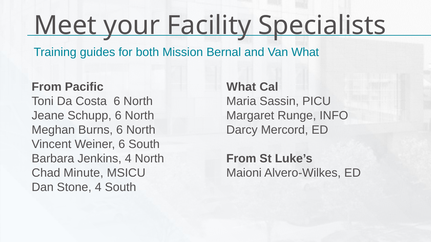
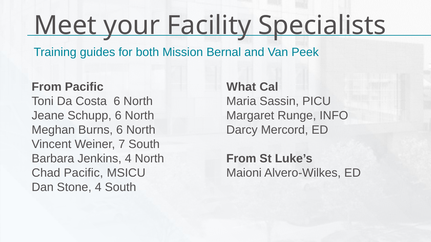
Van What: What -> Peek
Weiner 6: 6 -> 7
Chad Minute: Minute -> Pacific
